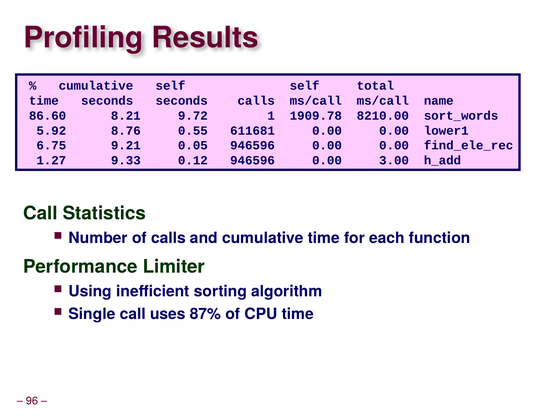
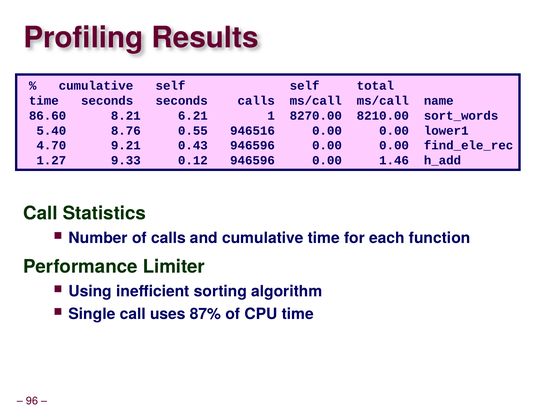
9.72: 9.72 -> 6.21
1909.78: 1909.78 -> 8270.00
5.92: 5.92 -> 5.40
611681: 611681 -> 946516
6.75: 6.75 -> 4.70
0.05: 0.05 -> 0.43
3.00: 3.00 -> 1.46
